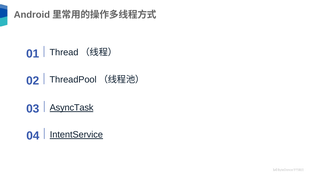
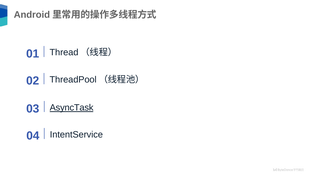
IntentService underline: present -> none
